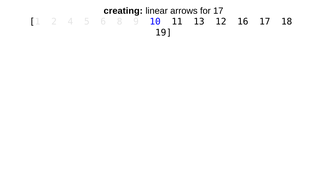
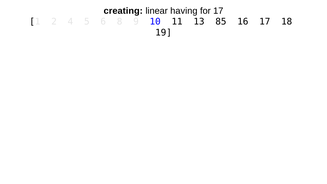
arrows: arrows -> having
12: 12 -> 85
